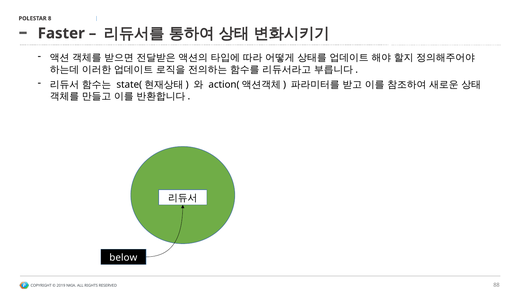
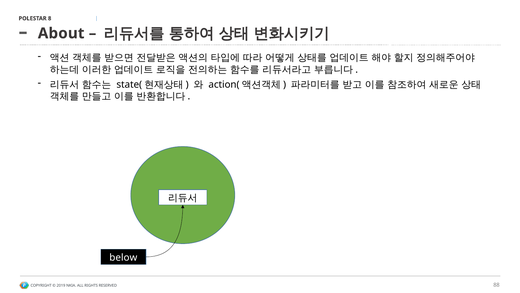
Faster: Faster -> About
